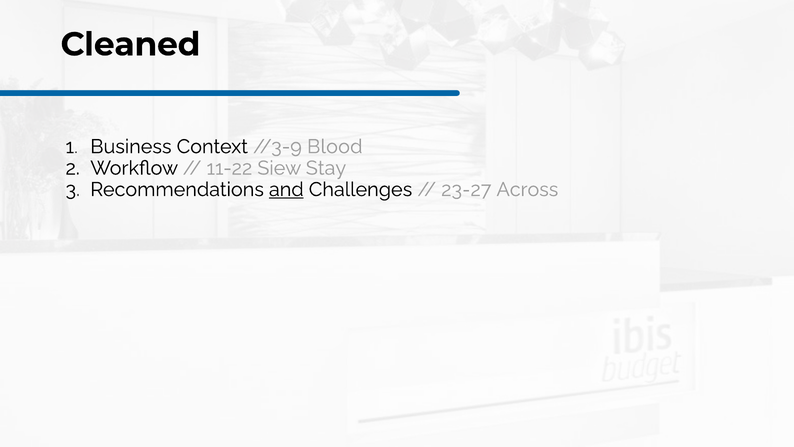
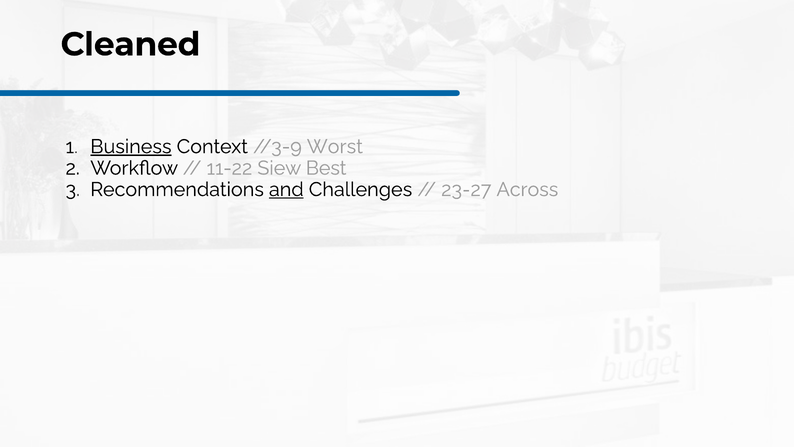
Business underline: none -> present
Blood: Blood -> Worst
Stay: Stay -> Best
